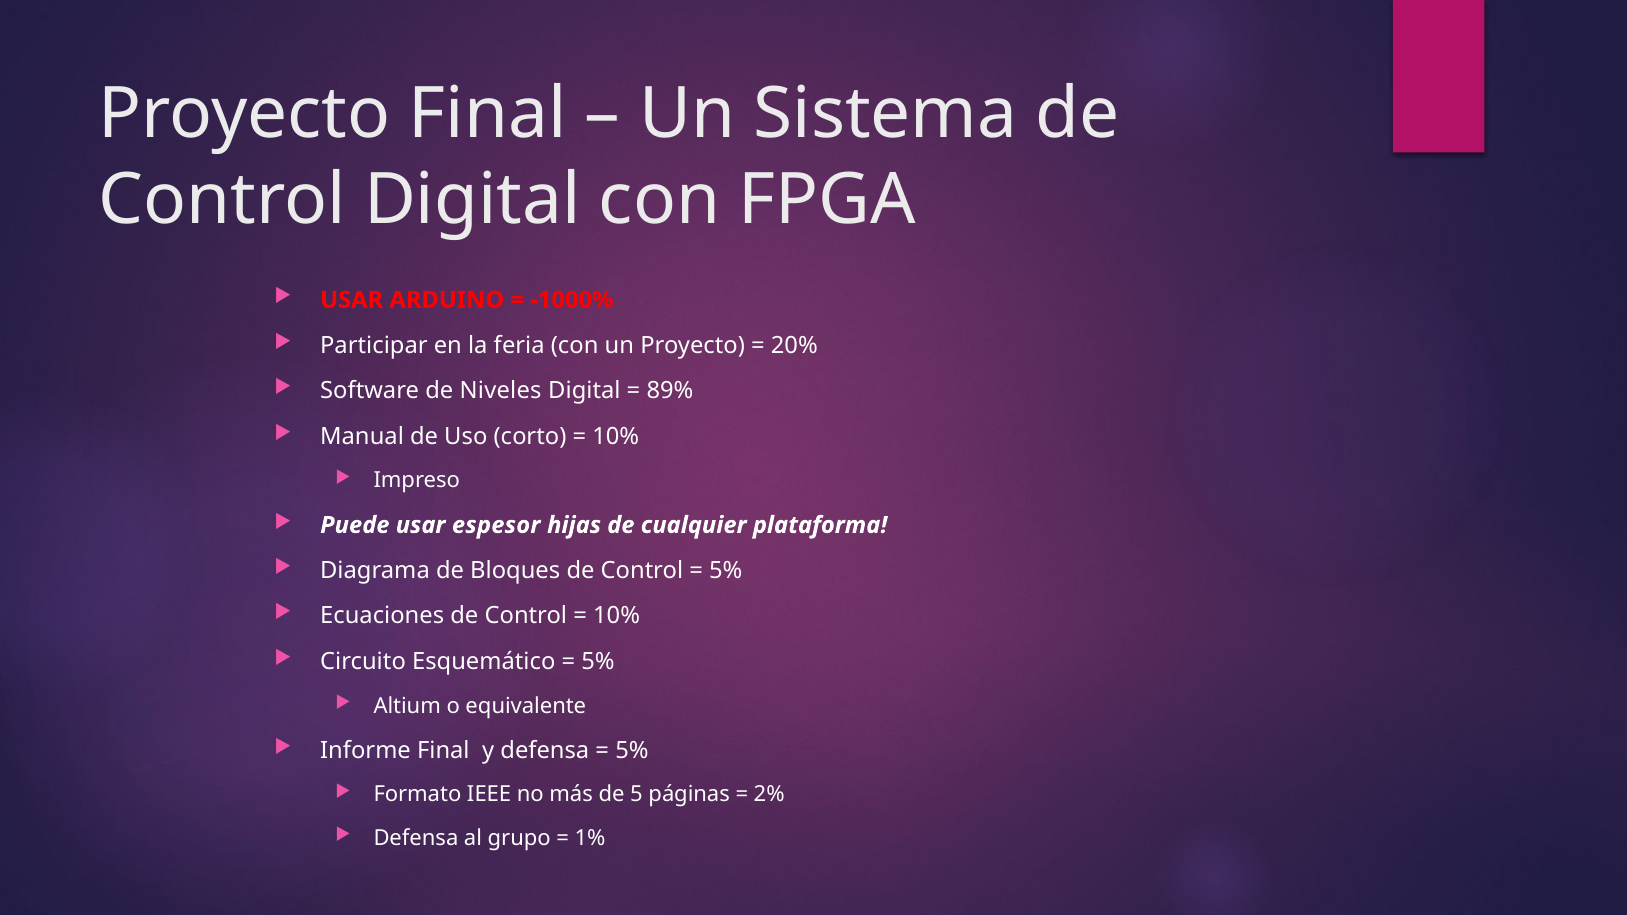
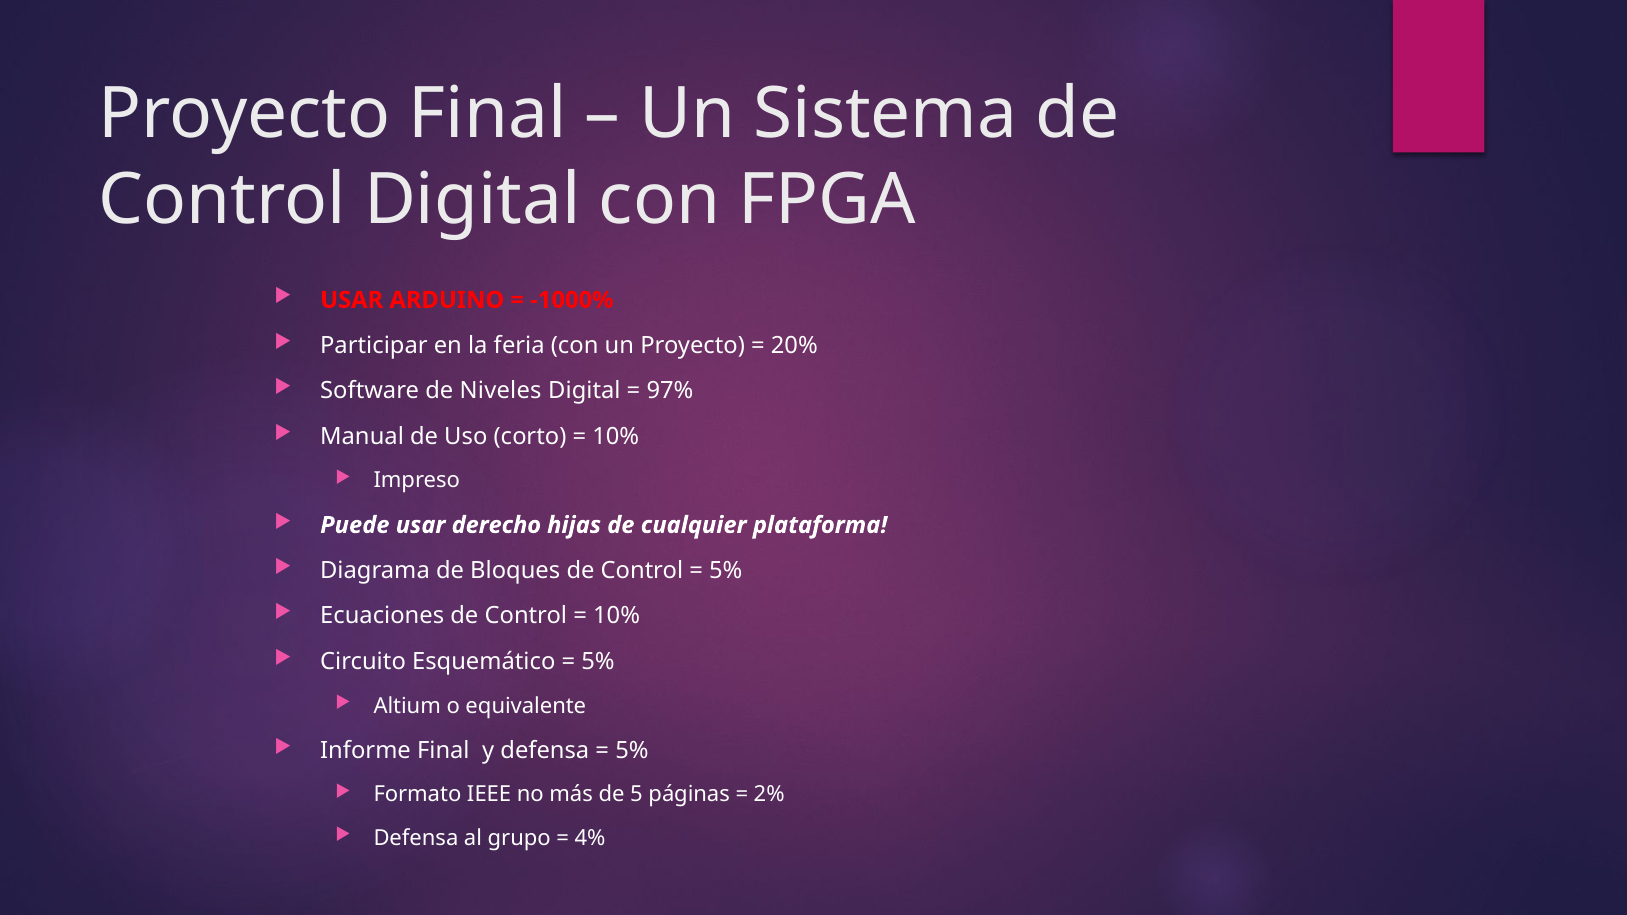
89%: 89% -> 97%
espesor: espesor -> derecho
1%: 1% -> 4%
